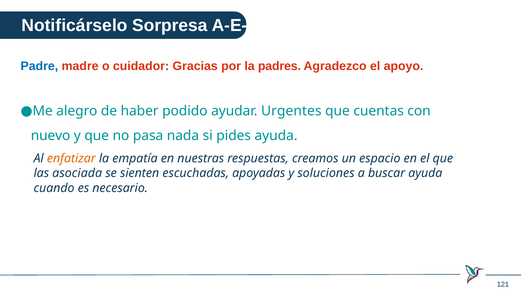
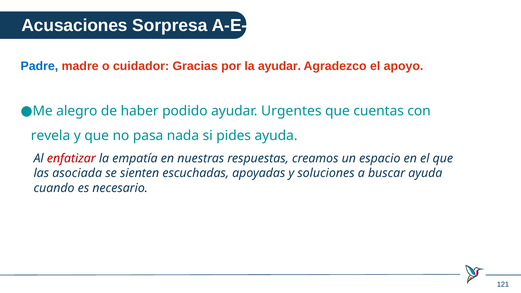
Notificárselo: Notificárselo -> Acusaciones
la padres: padres -> ayudar
nuevo: nuevo -> revela
enfatizar colour: orange -> red
